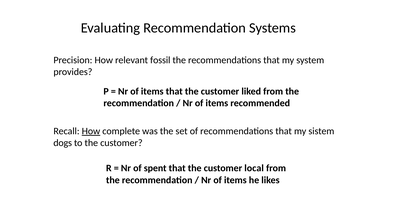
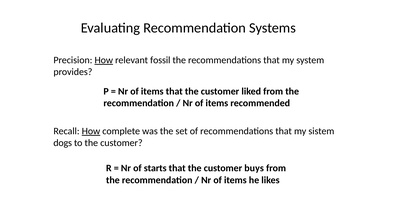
How at (104, 60) underline: none -> present
spent: spent -> starts
local: local -> buys
